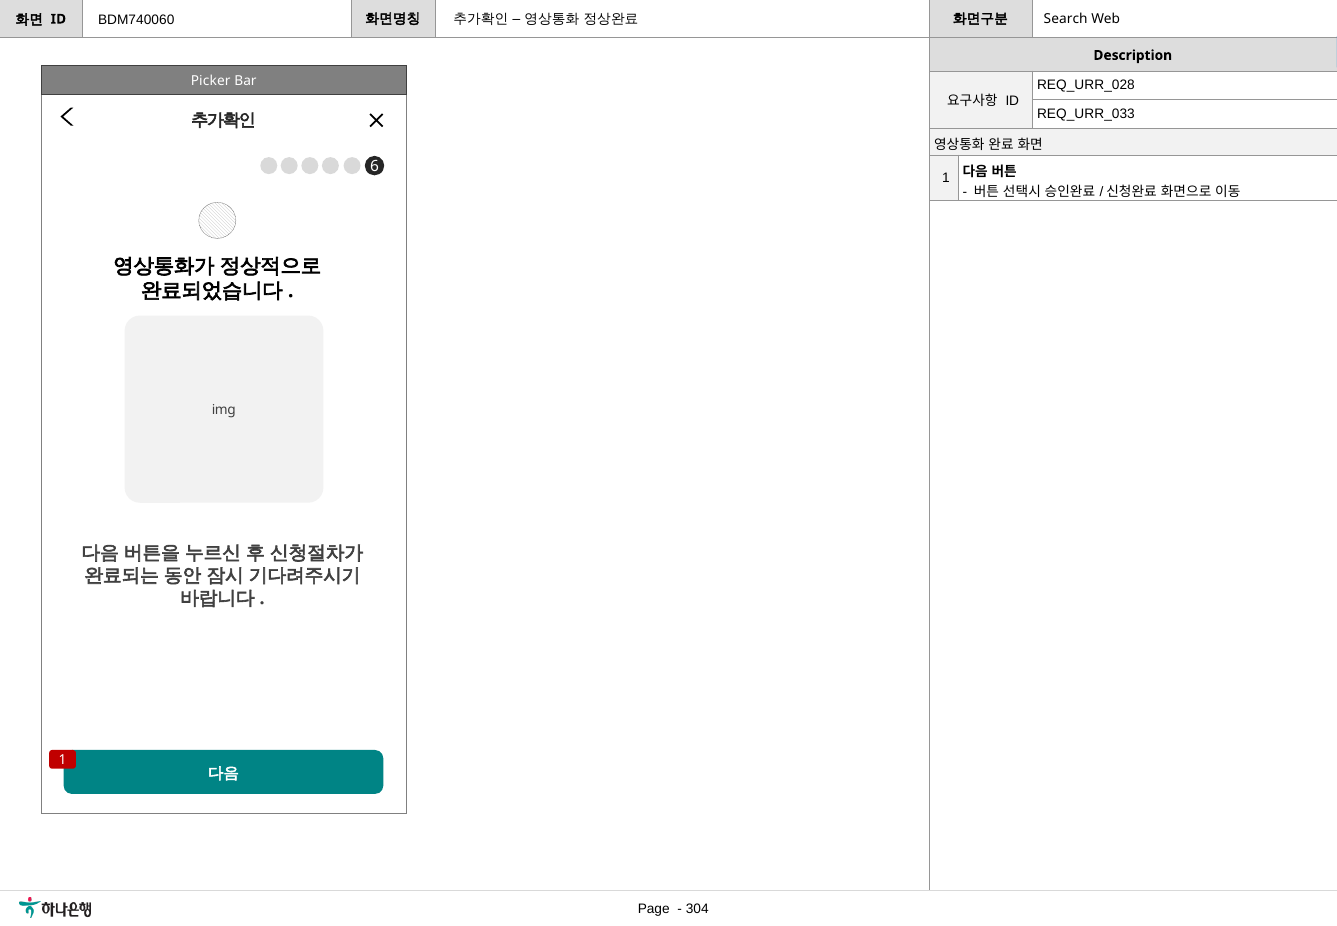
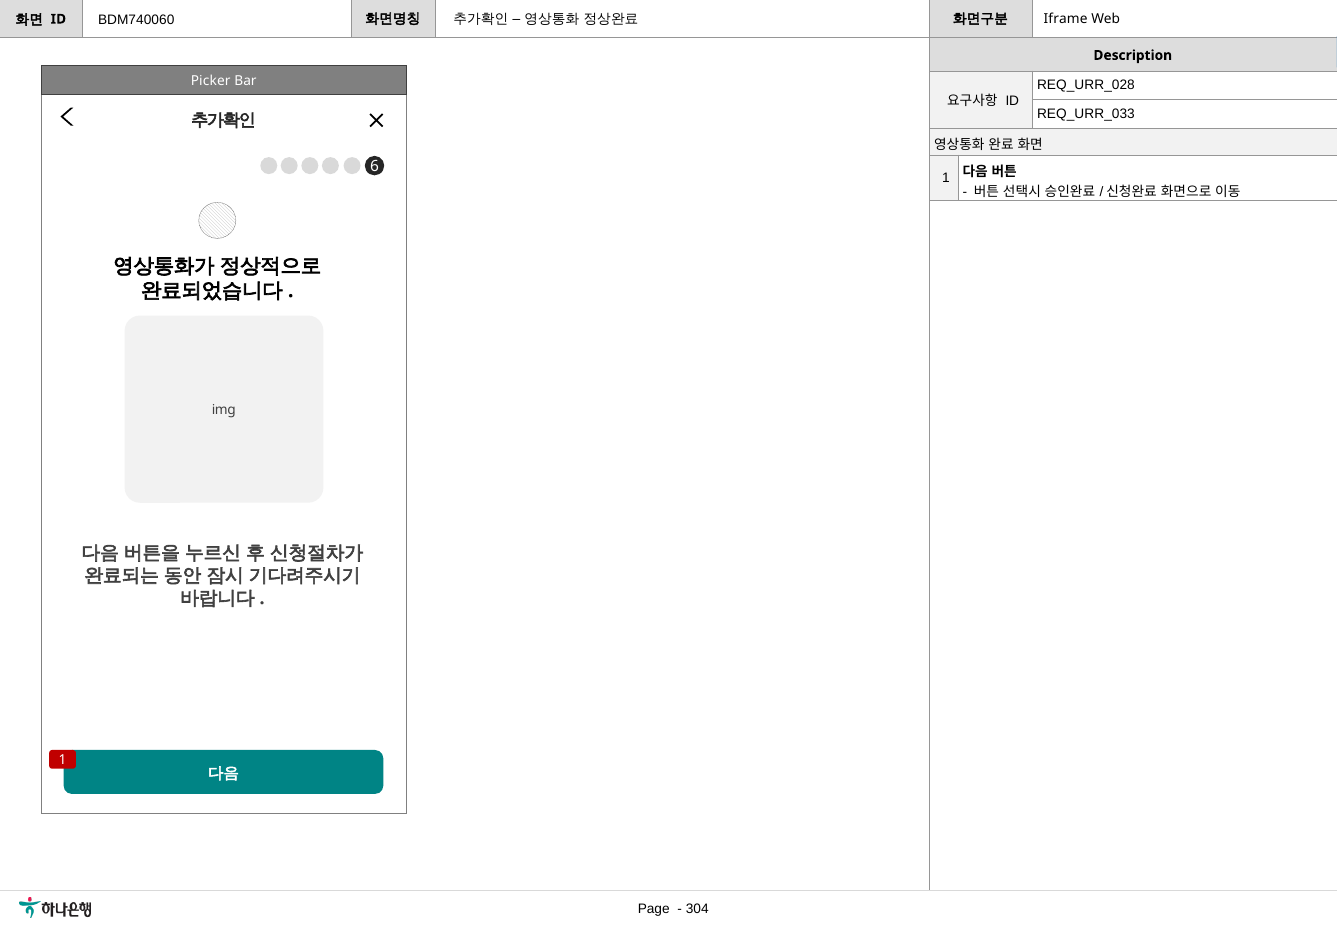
Search: Search -> Iframe
